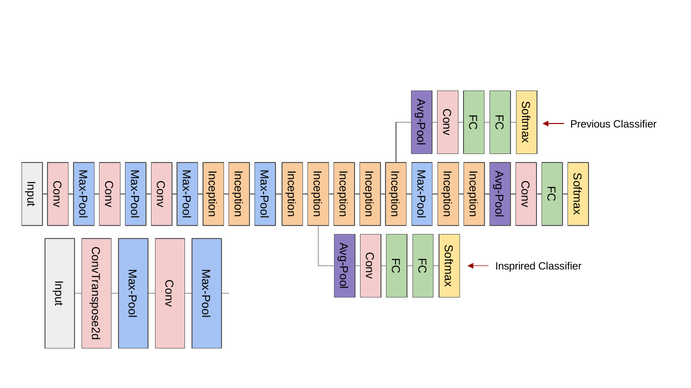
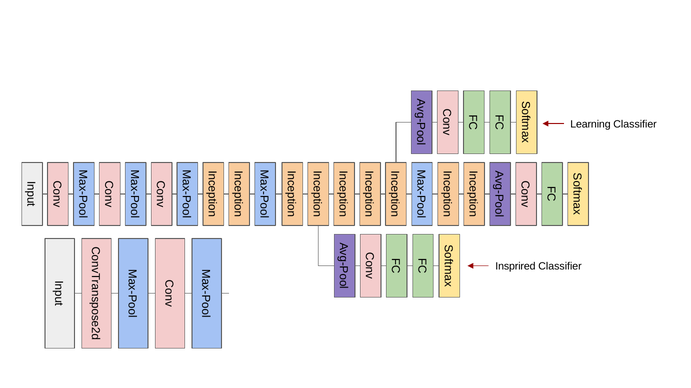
Previous: Previous -> Learning
